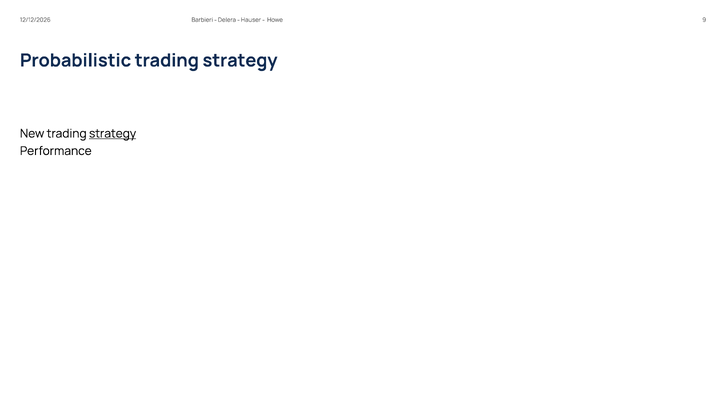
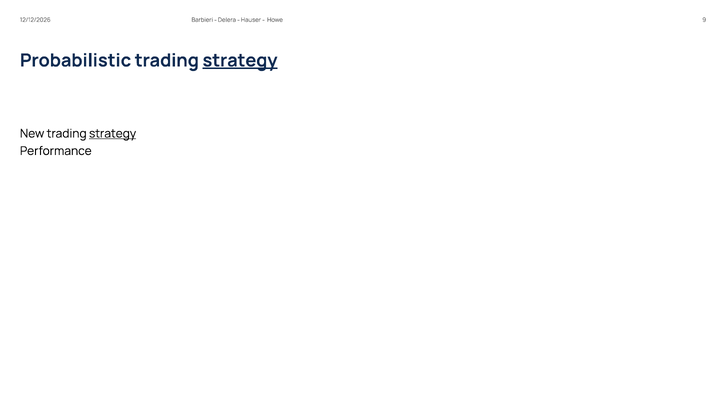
strategy at (240, 61) underline: none -> present
